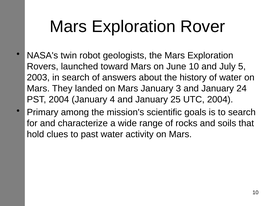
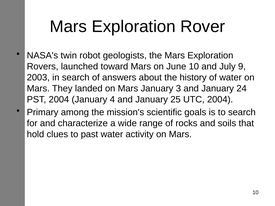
5: 5 -> 9
